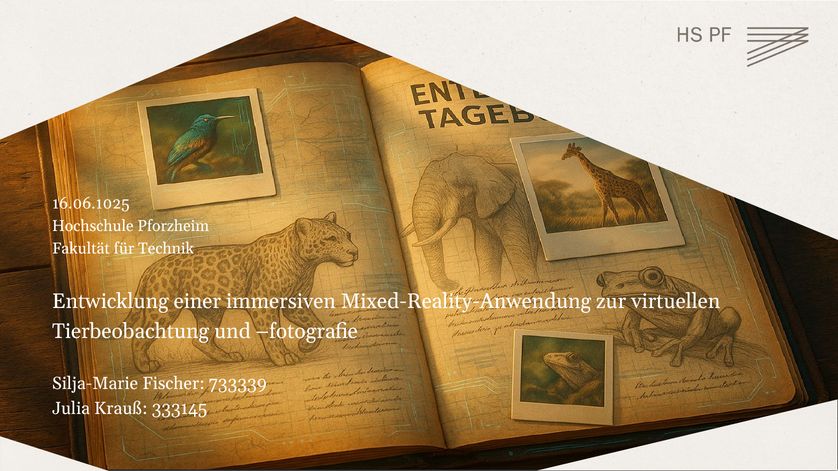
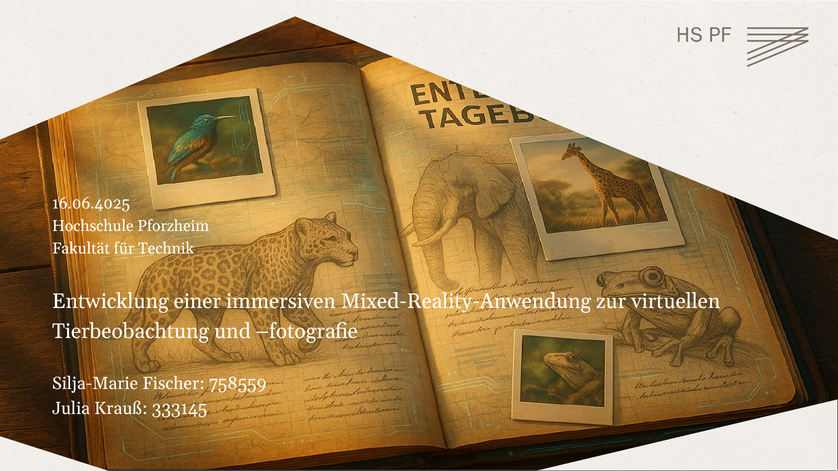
16.06.1025: 16.06.1025 -> 16.06.4025
733339: 733339 -> 758559
